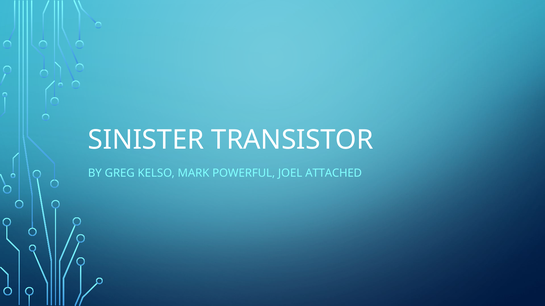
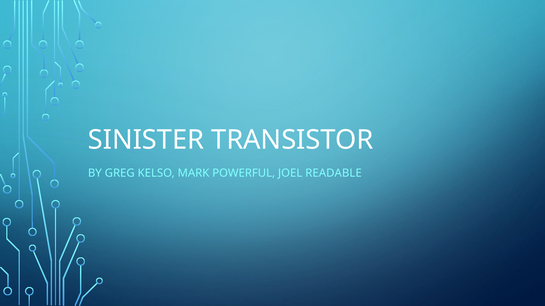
ATTACHED: ATTACHED -> READABLE
